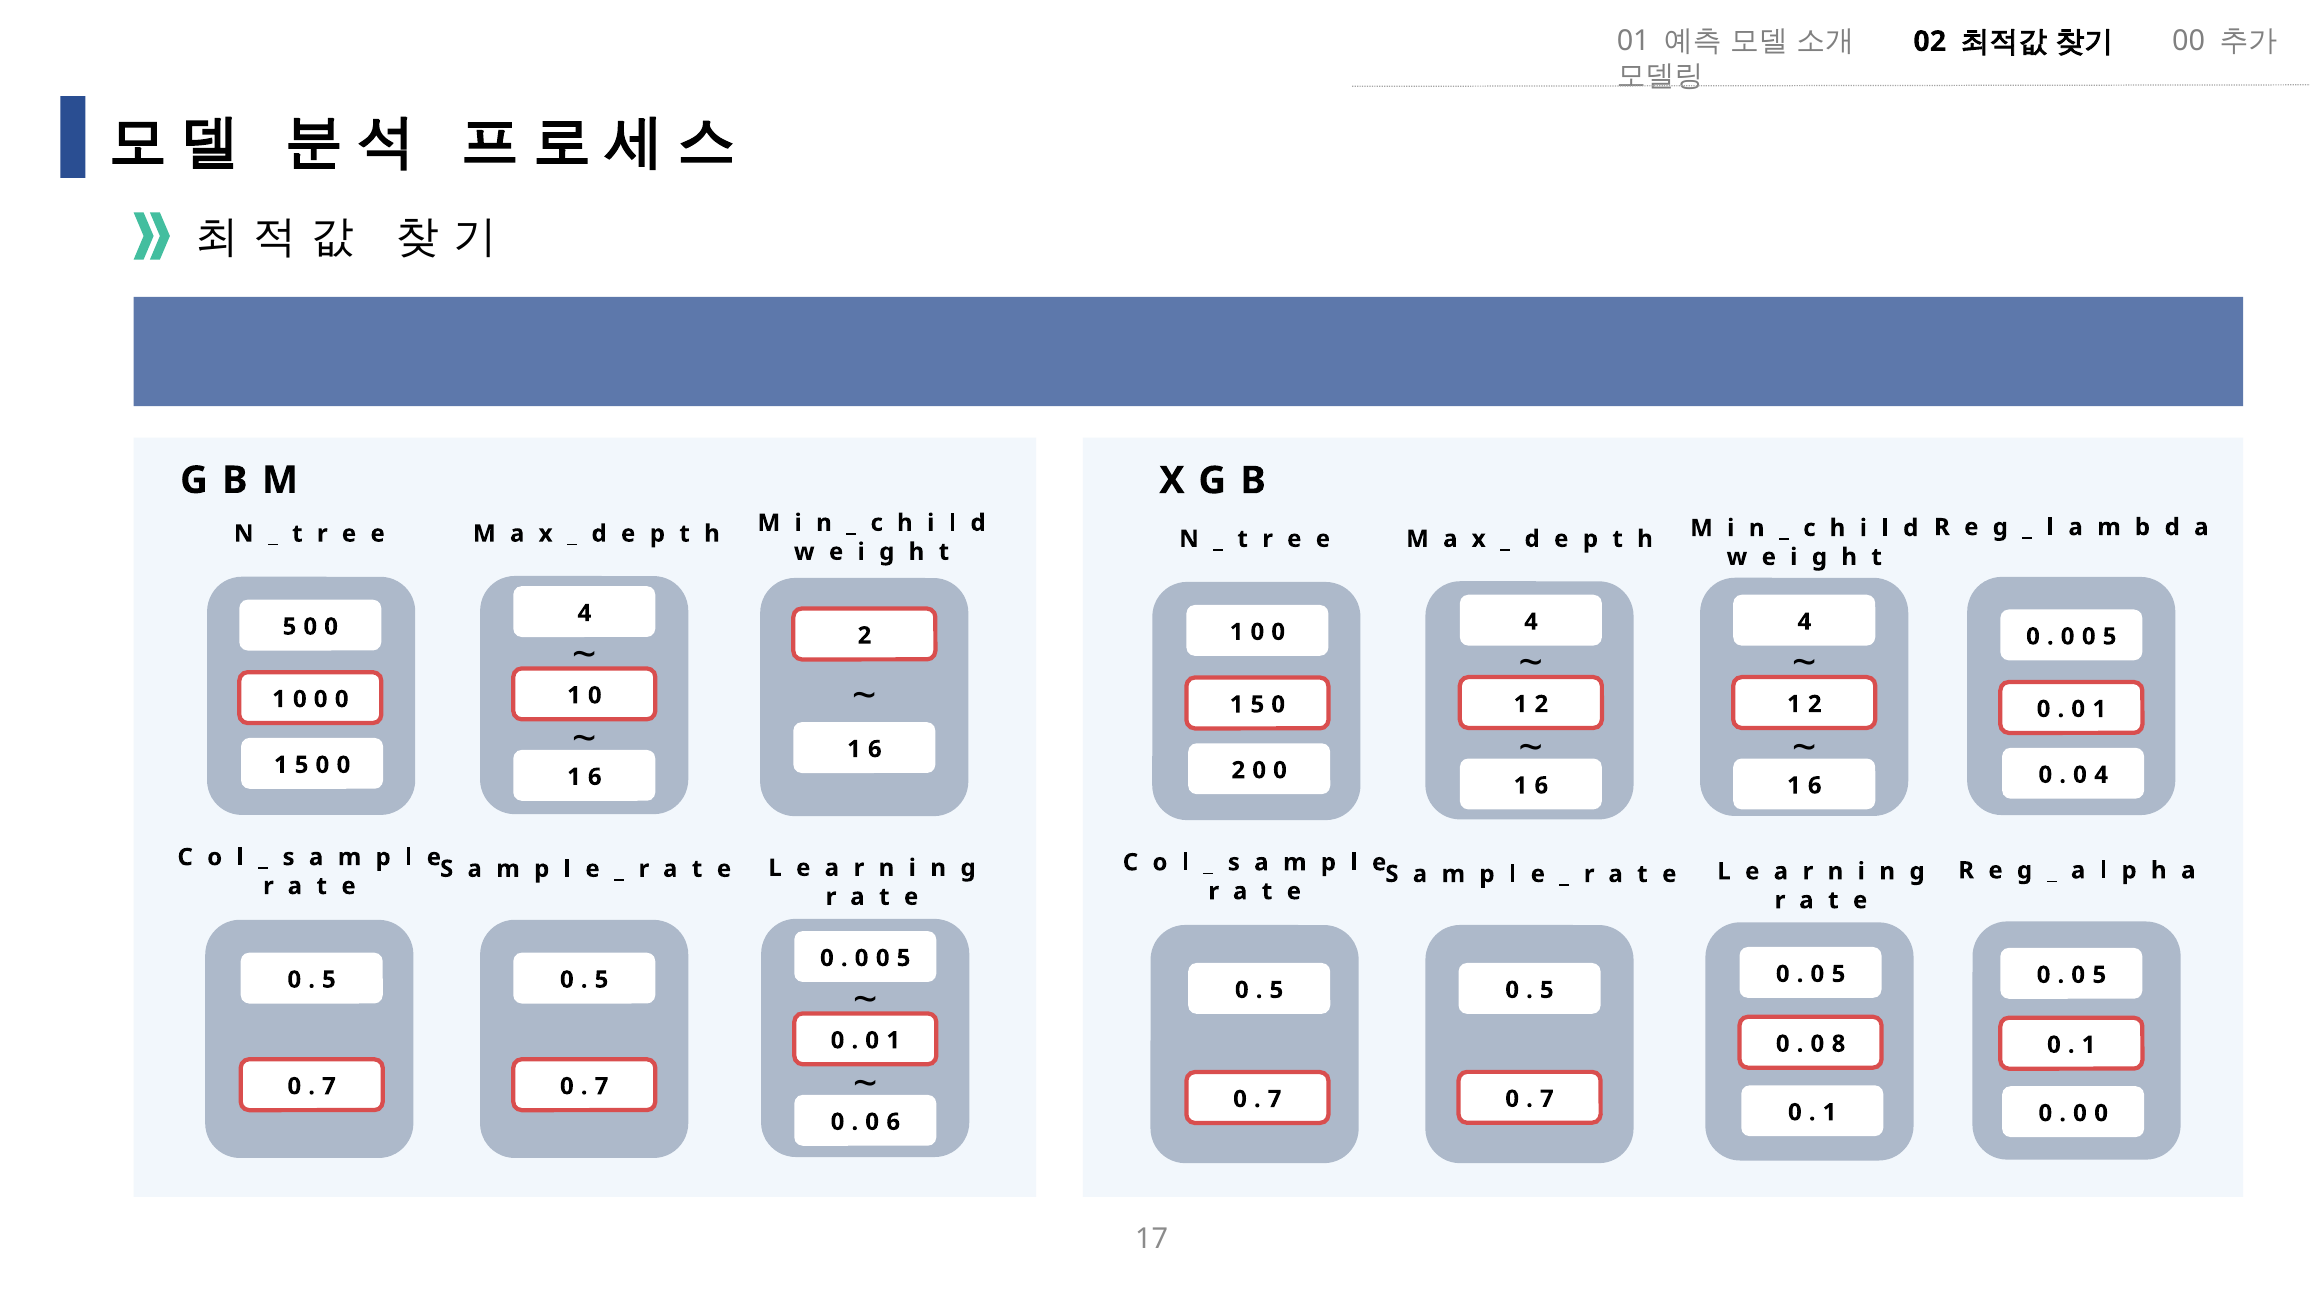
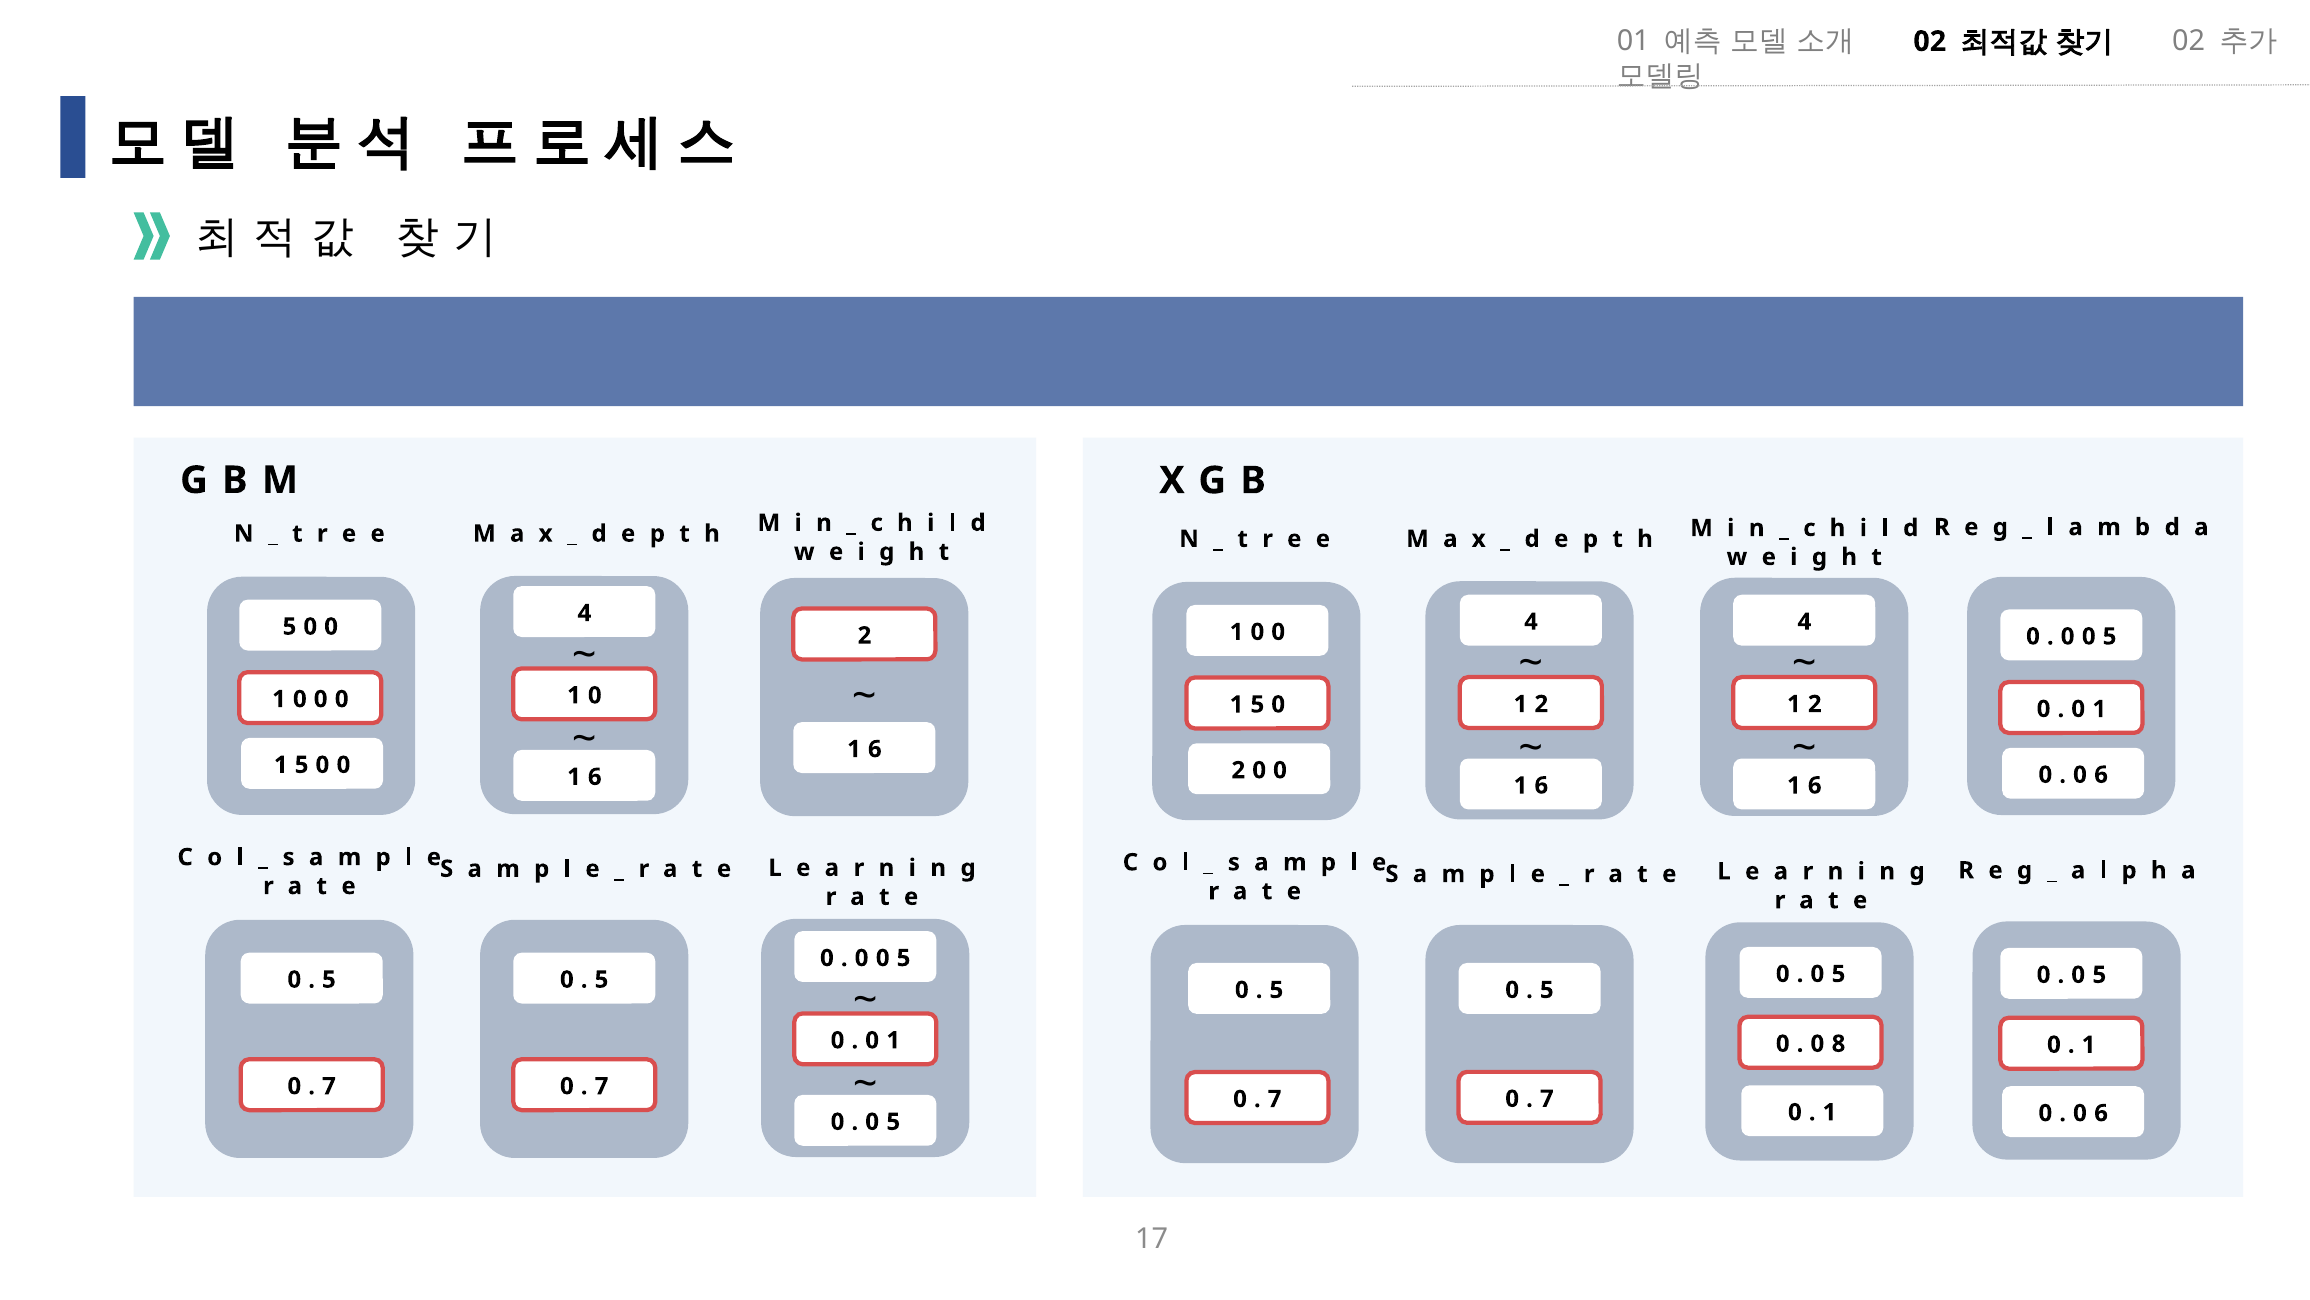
00 at (2189, 41): 00 -> 02
4 at (2101, 774): 4 -> 6
0 at (2101, 1113): 0 -> 6
6 at (893, 1121): 6 -> 5
